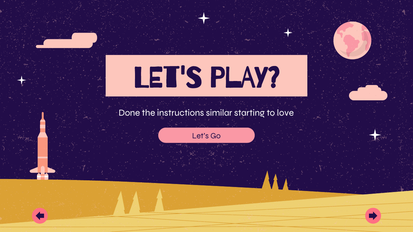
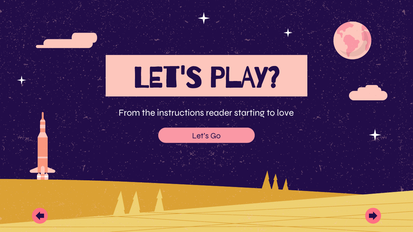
Done: Done -> From
similar: similar -> reader
